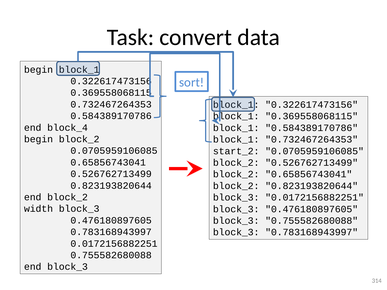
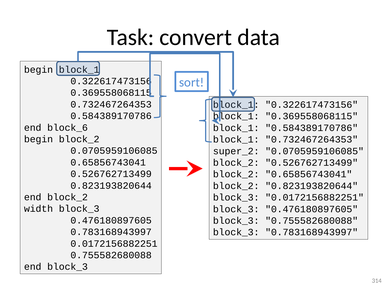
block_4: block_4 -> block_6
start_2: start_2 -> super_2
